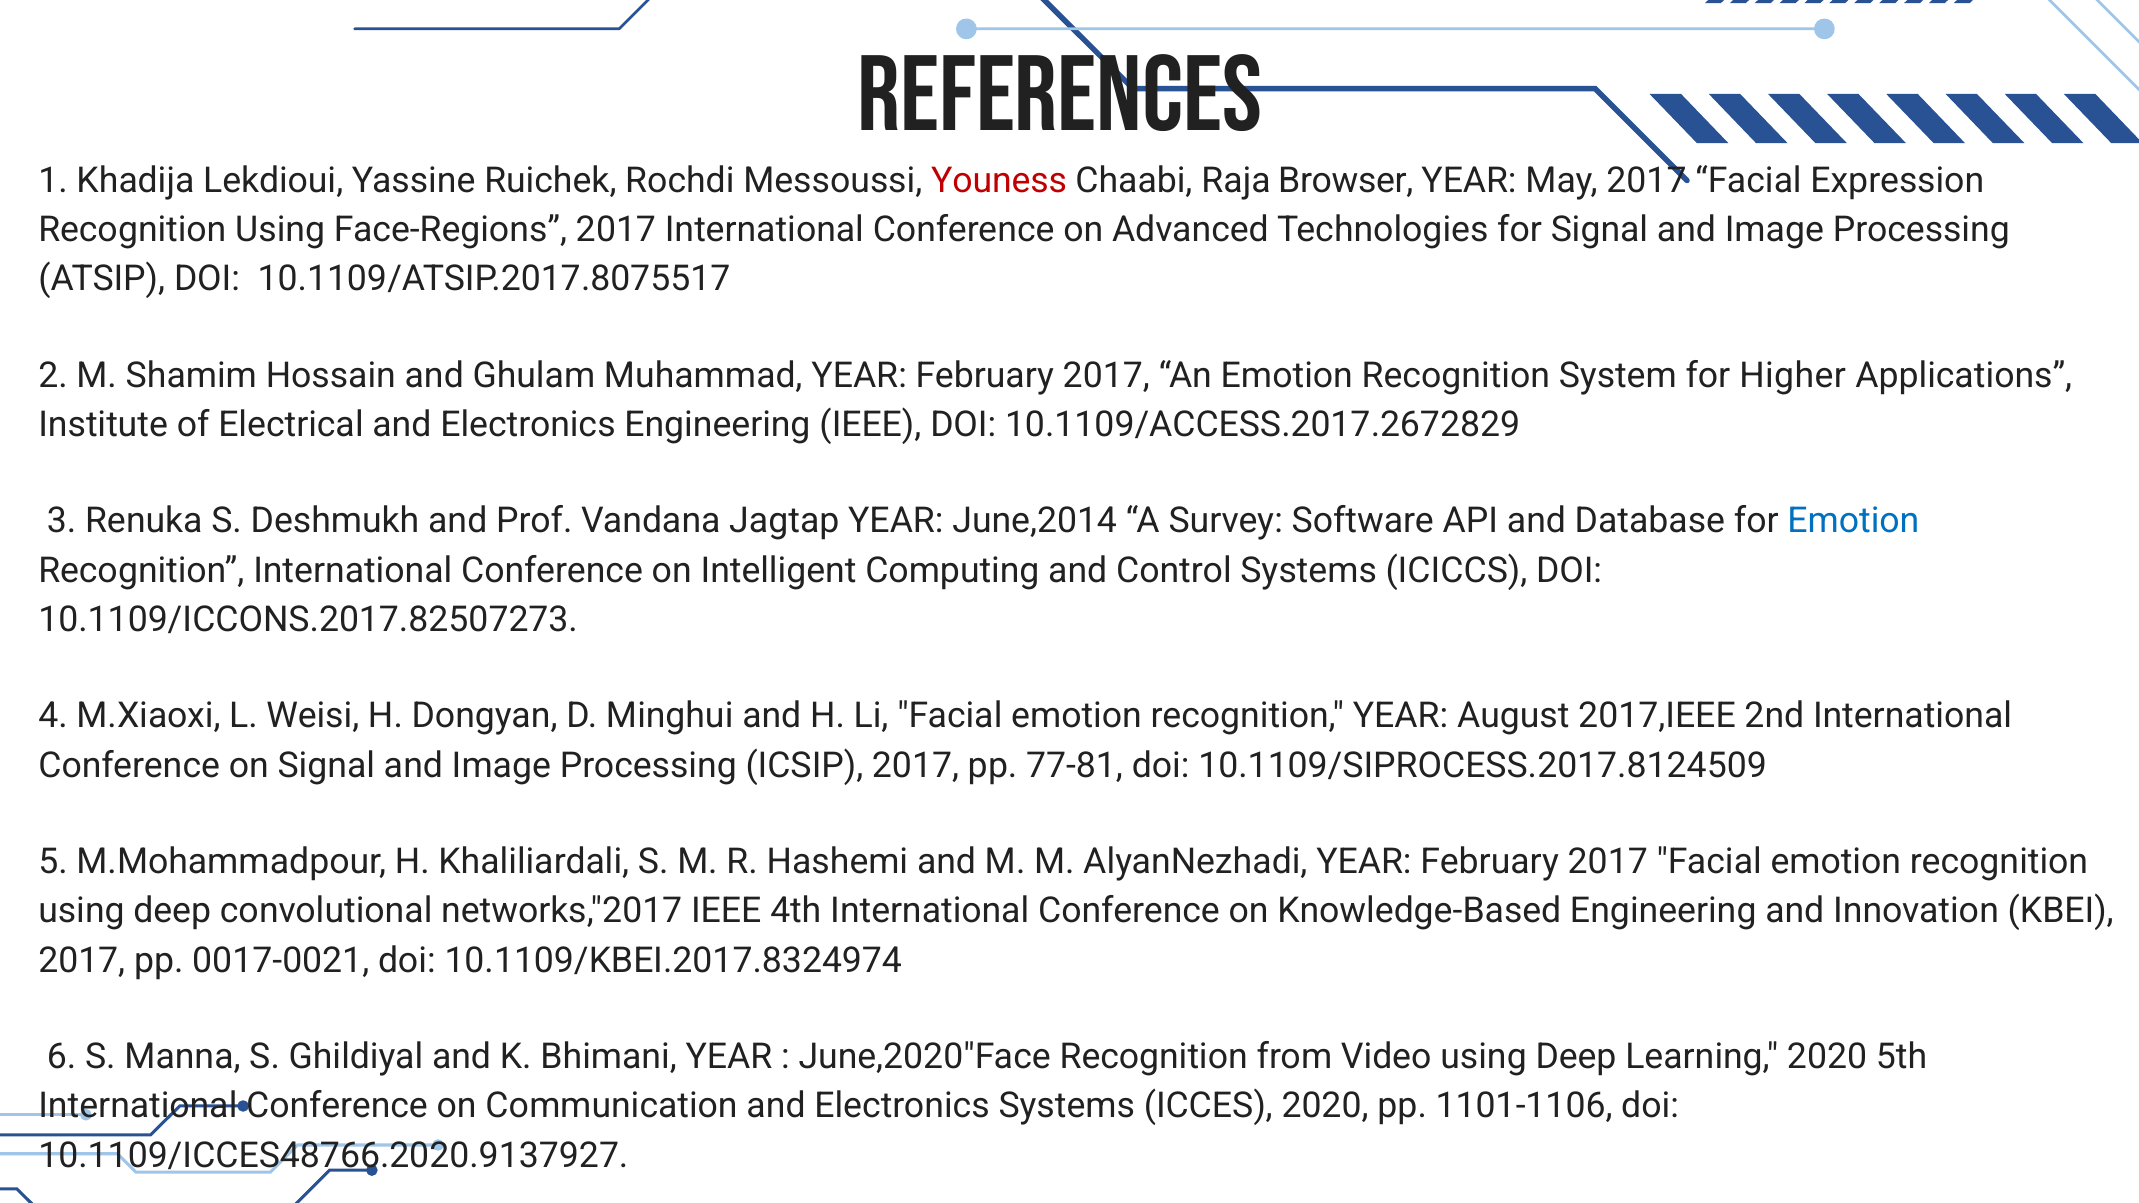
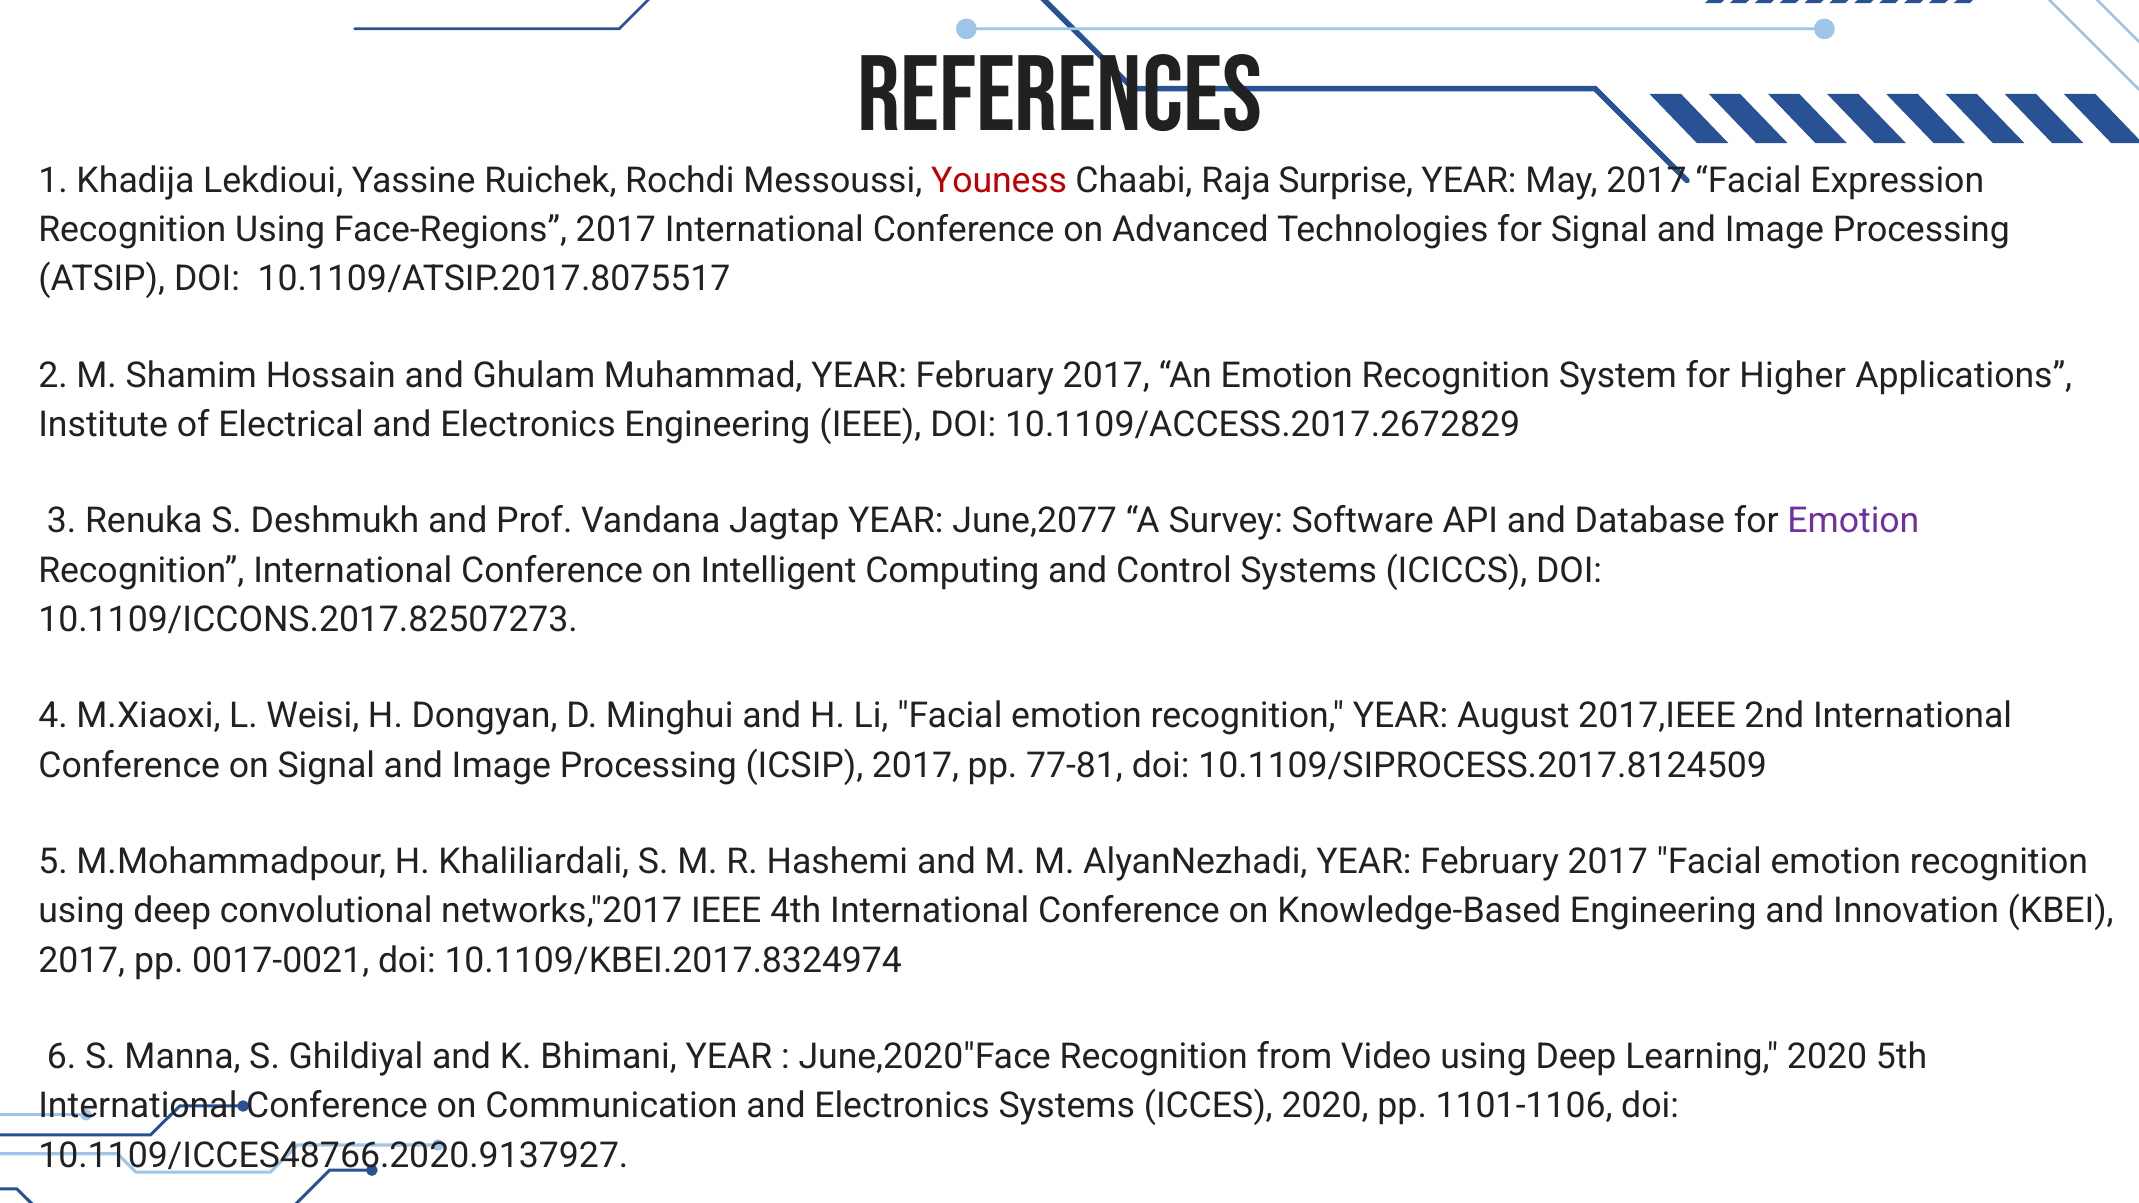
Browser: Browser -> Surprise
June,2014: June,2014 -> June,2077
Emotion at (1853, 521) colour: blue -> purple
